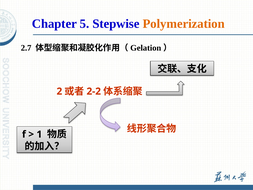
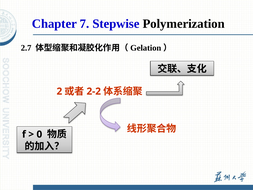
5: 5 -> 7
Polymerization colour: orange -> black
1: 1 -> 0
